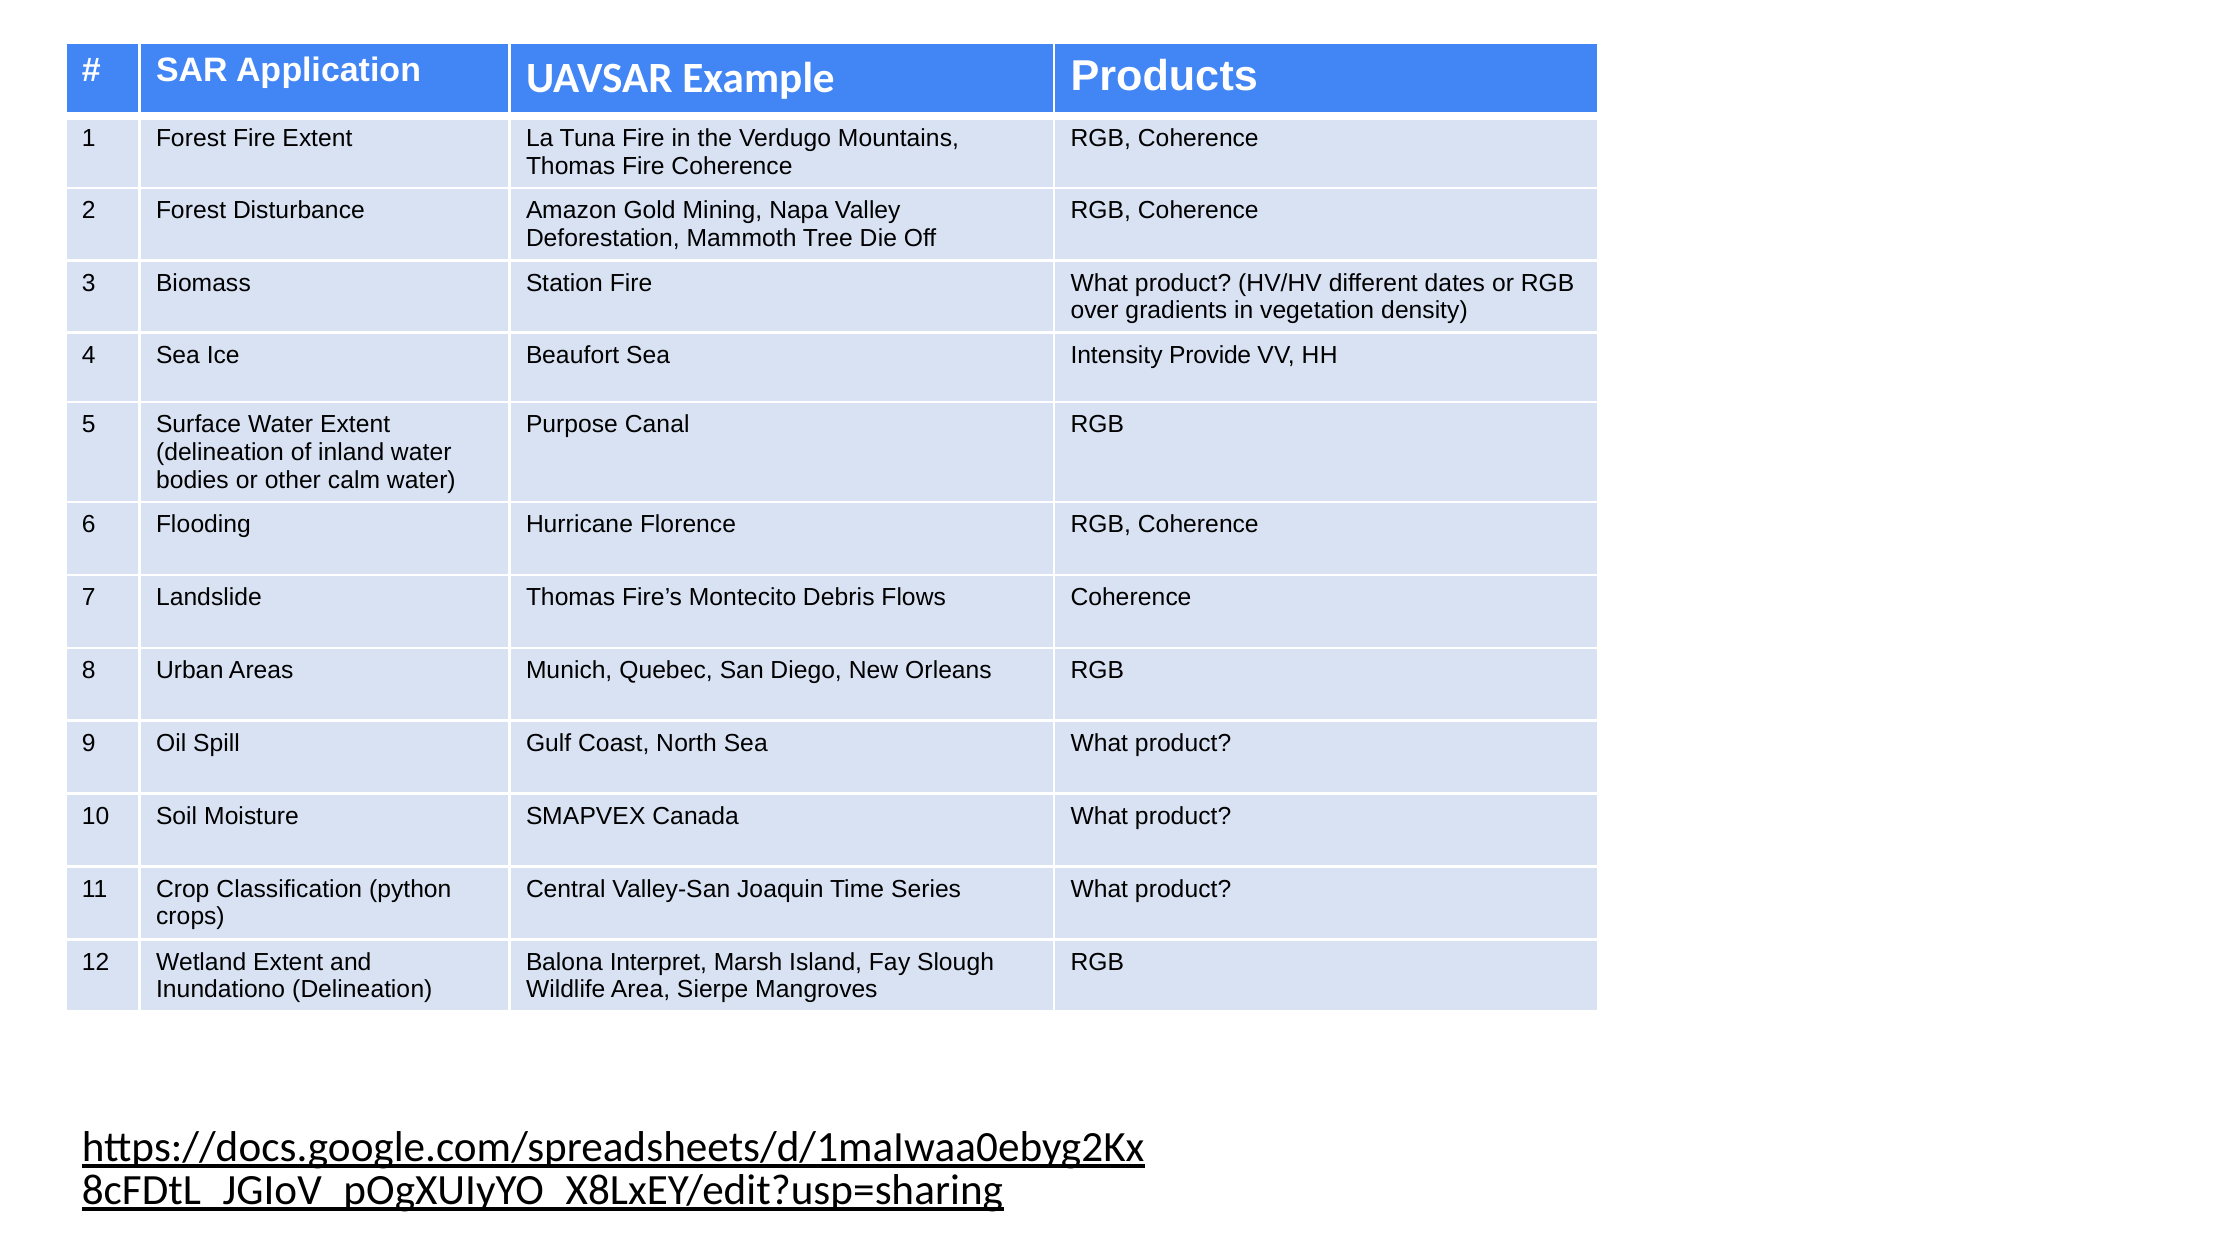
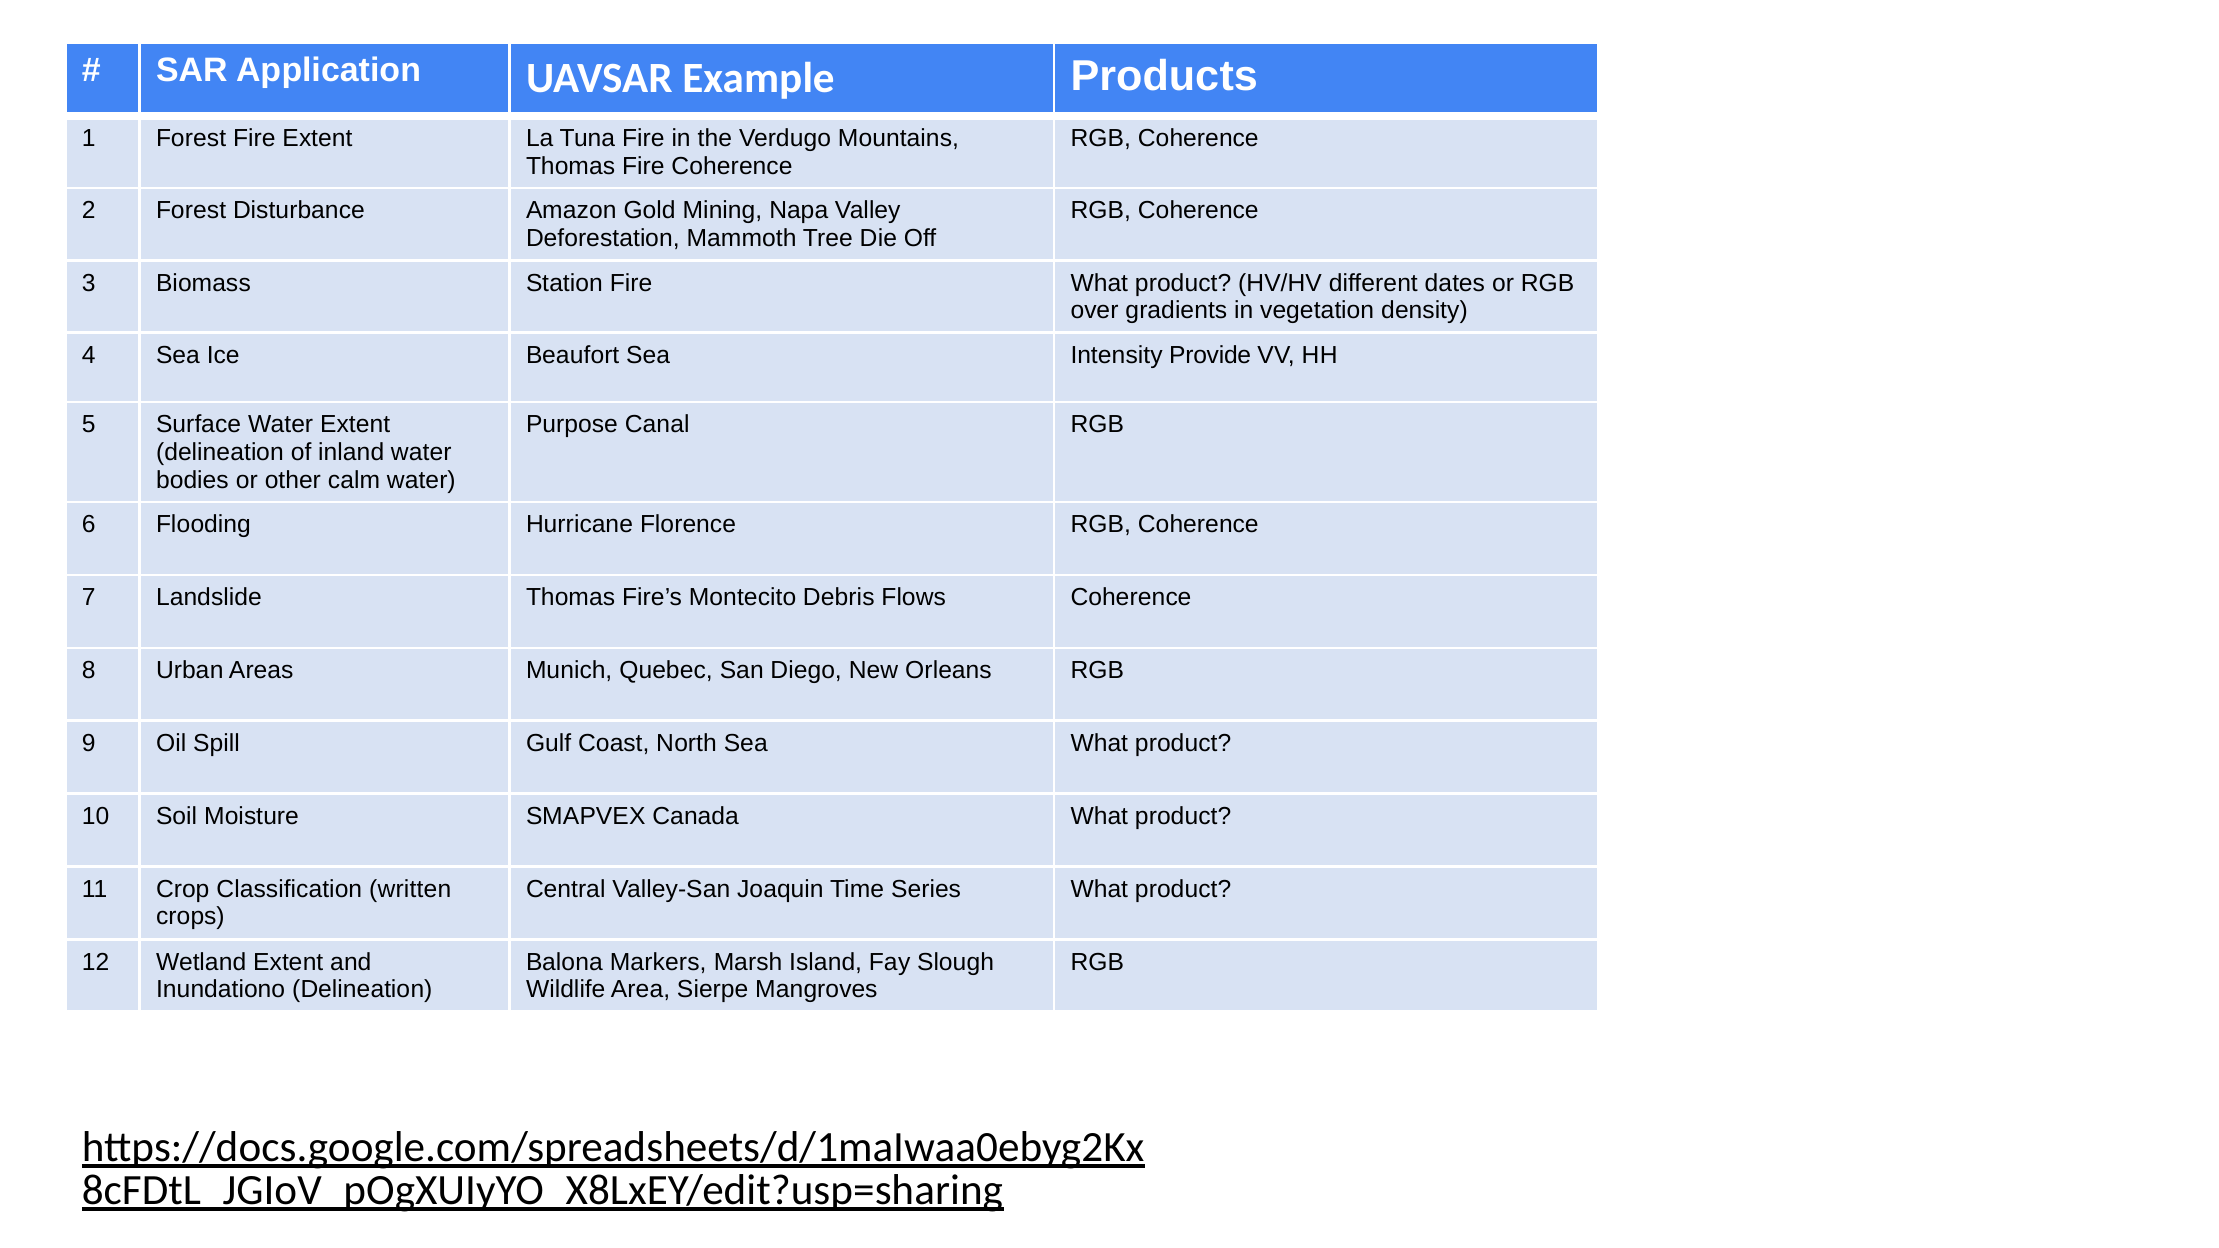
python: python -> written
Interpret: Interpret -> Markers
